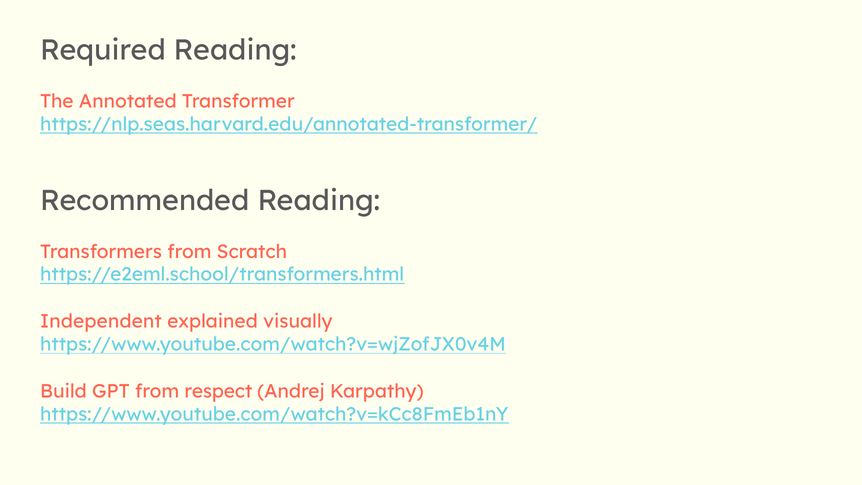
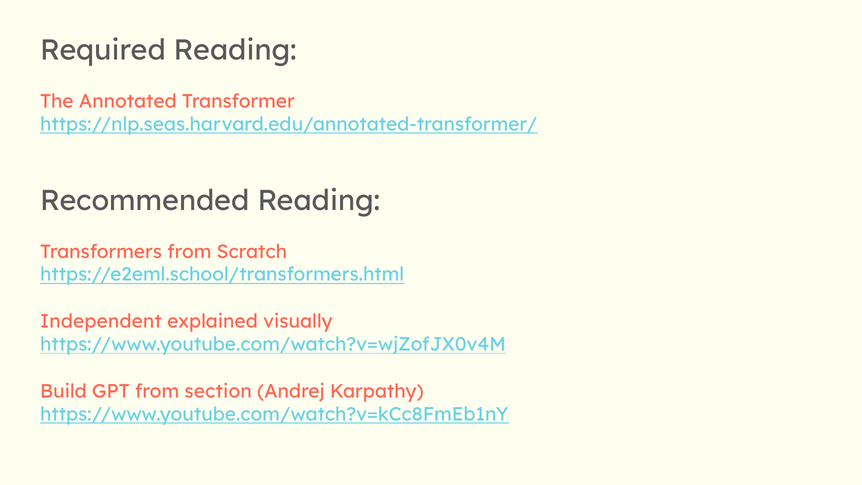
respect: respect -> section
